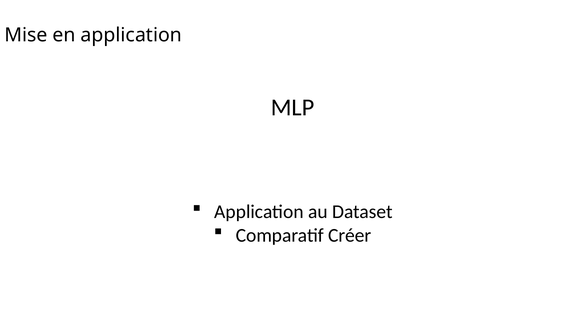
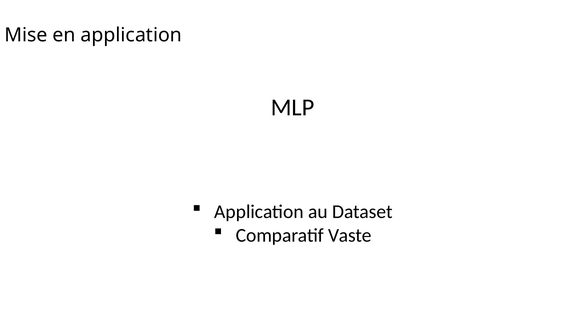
Créer: Créer -> Vaste
